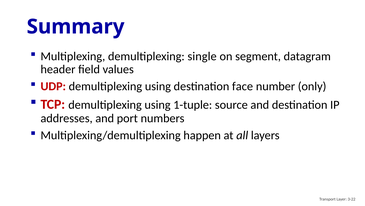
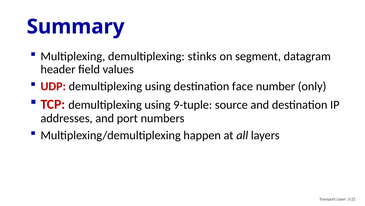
single: single -> stinks
1-tuple: 1-tuple -> 9-tuple
